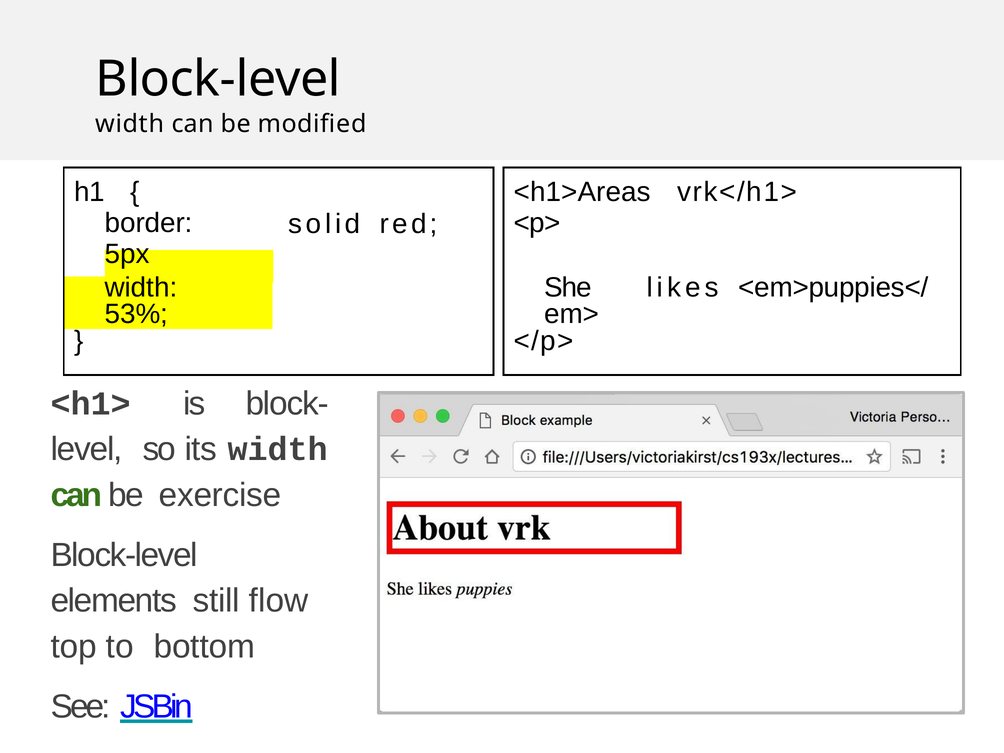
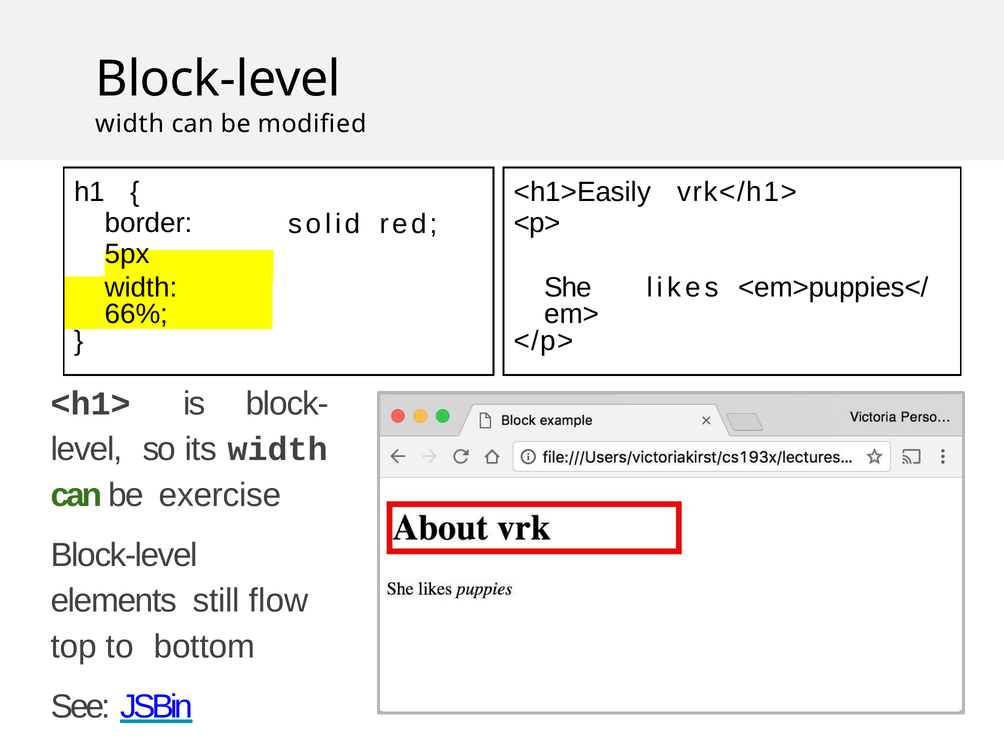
<h1>Areas: <h1>Areas -> <h1>Easily
53%: 53% -> 66%
